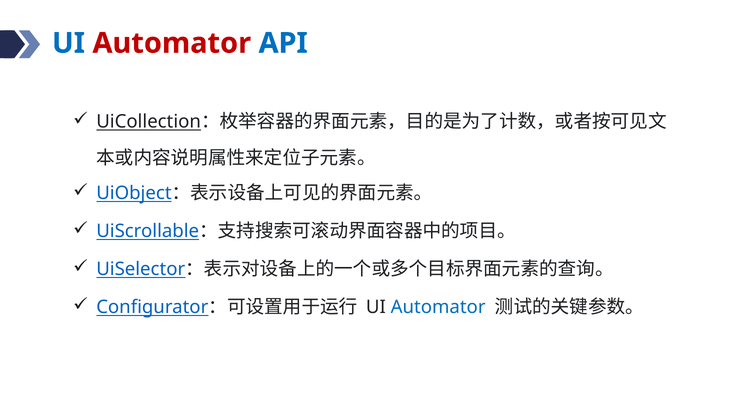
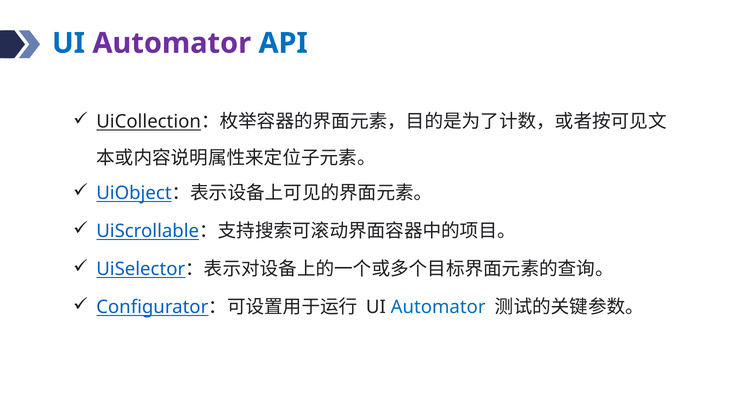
Automator at (172, 43) colour: red -> purple
